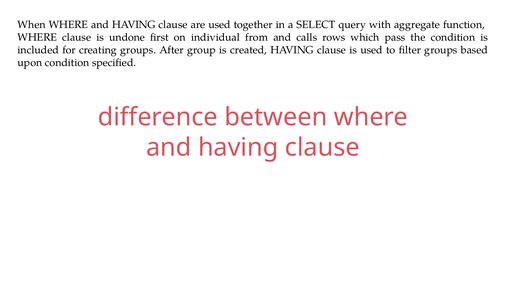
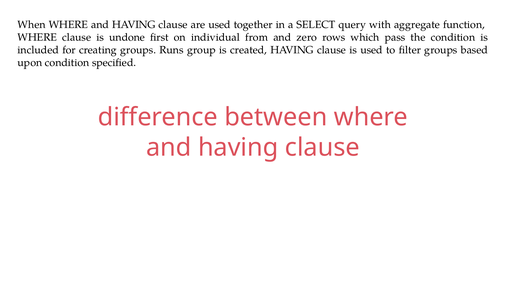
calls: calls -> zero
After: After -> Runs
